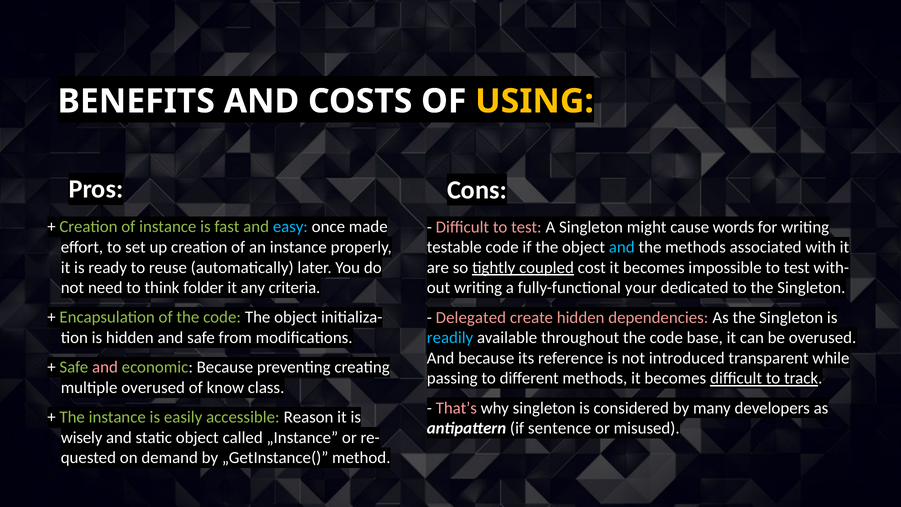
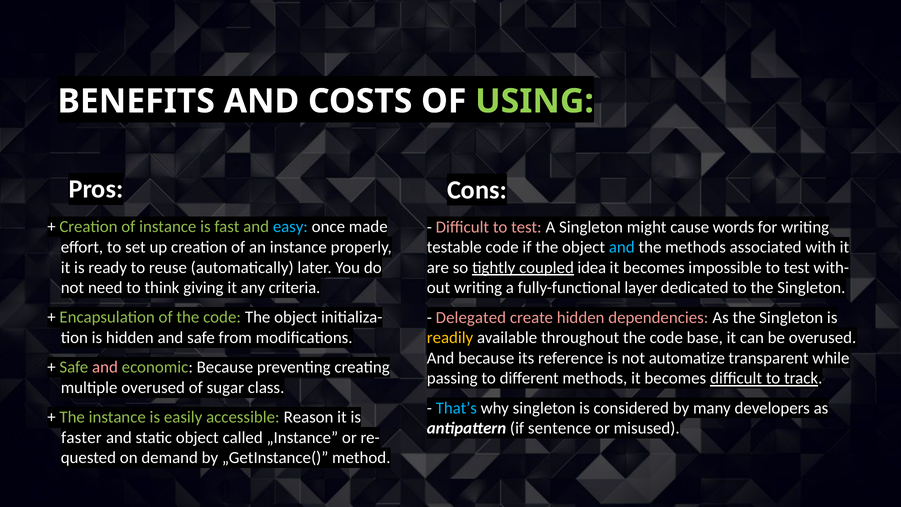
USING colour: yellow -> light green
cost: cost -> idea
folder: folder -> giving
your: your -> layer
readily colour: light blue -> yellow
introduced: introduced -> automatize
know: know -> sugar
That’s colour: pink -> light blue
wisely: wisely -> faster
